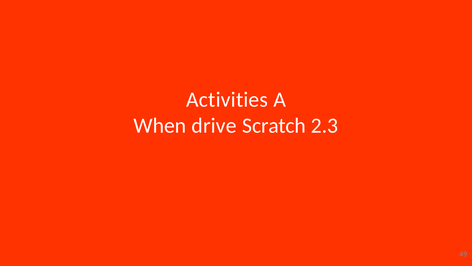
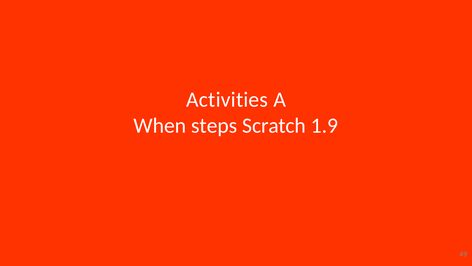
drive: drive -> steps
2.3: 2.3 -> 1.9
